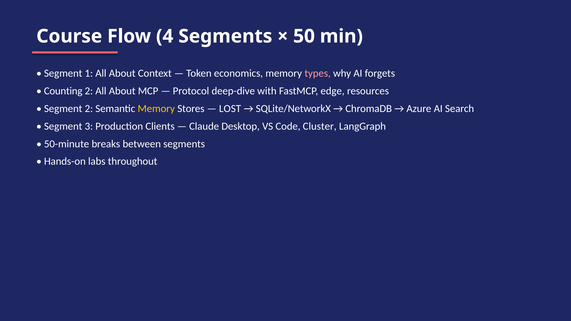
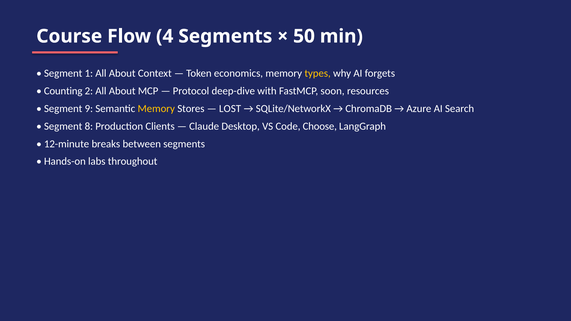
types colour: pink -> yellow
edge: edge -> soon
Segment 2: 2 -> 9
3: 3 -> 8
Cluster: Cluster -> Choose
50-minute: 50-minute -> 12-minute
